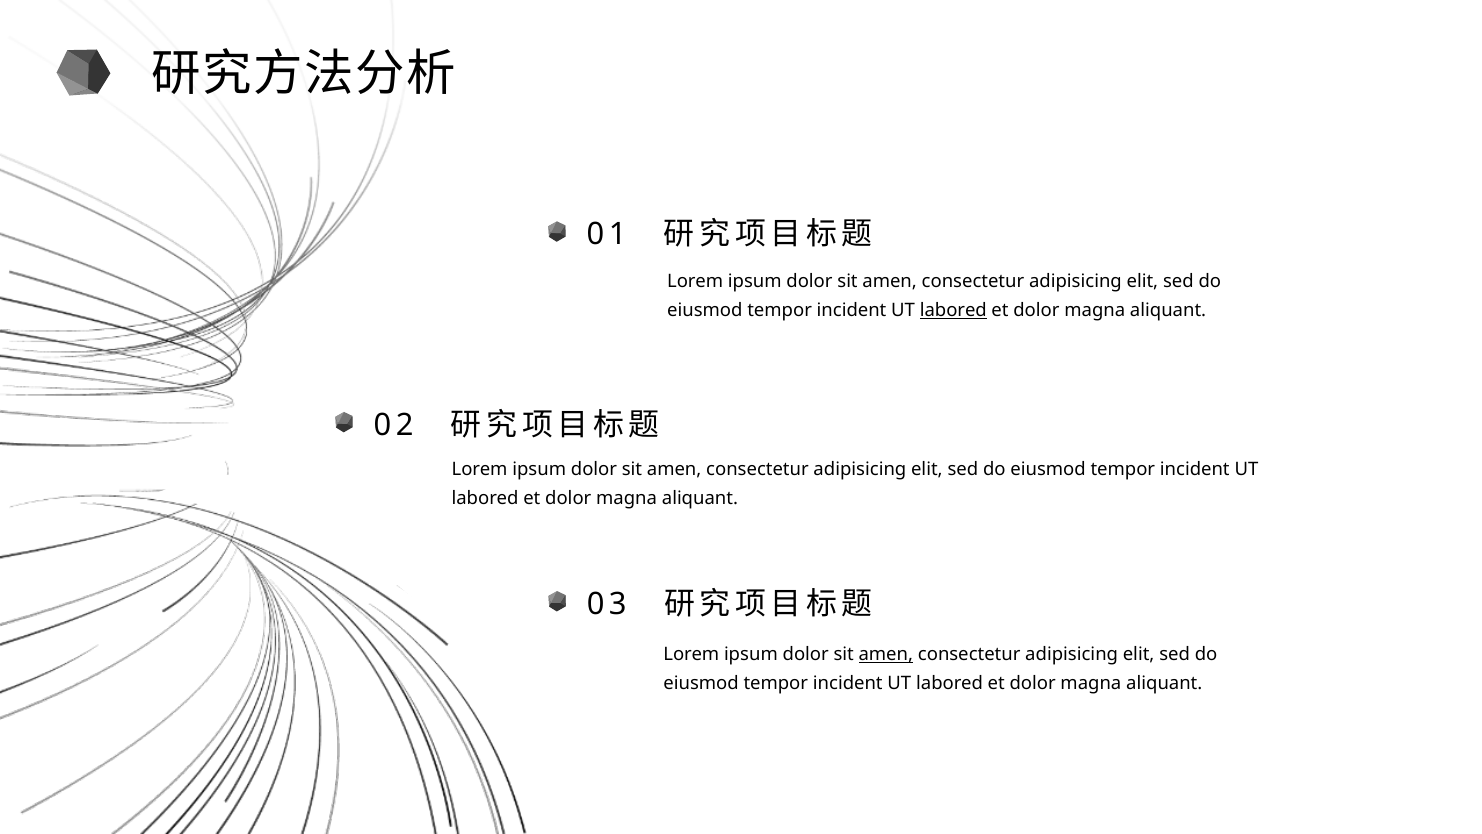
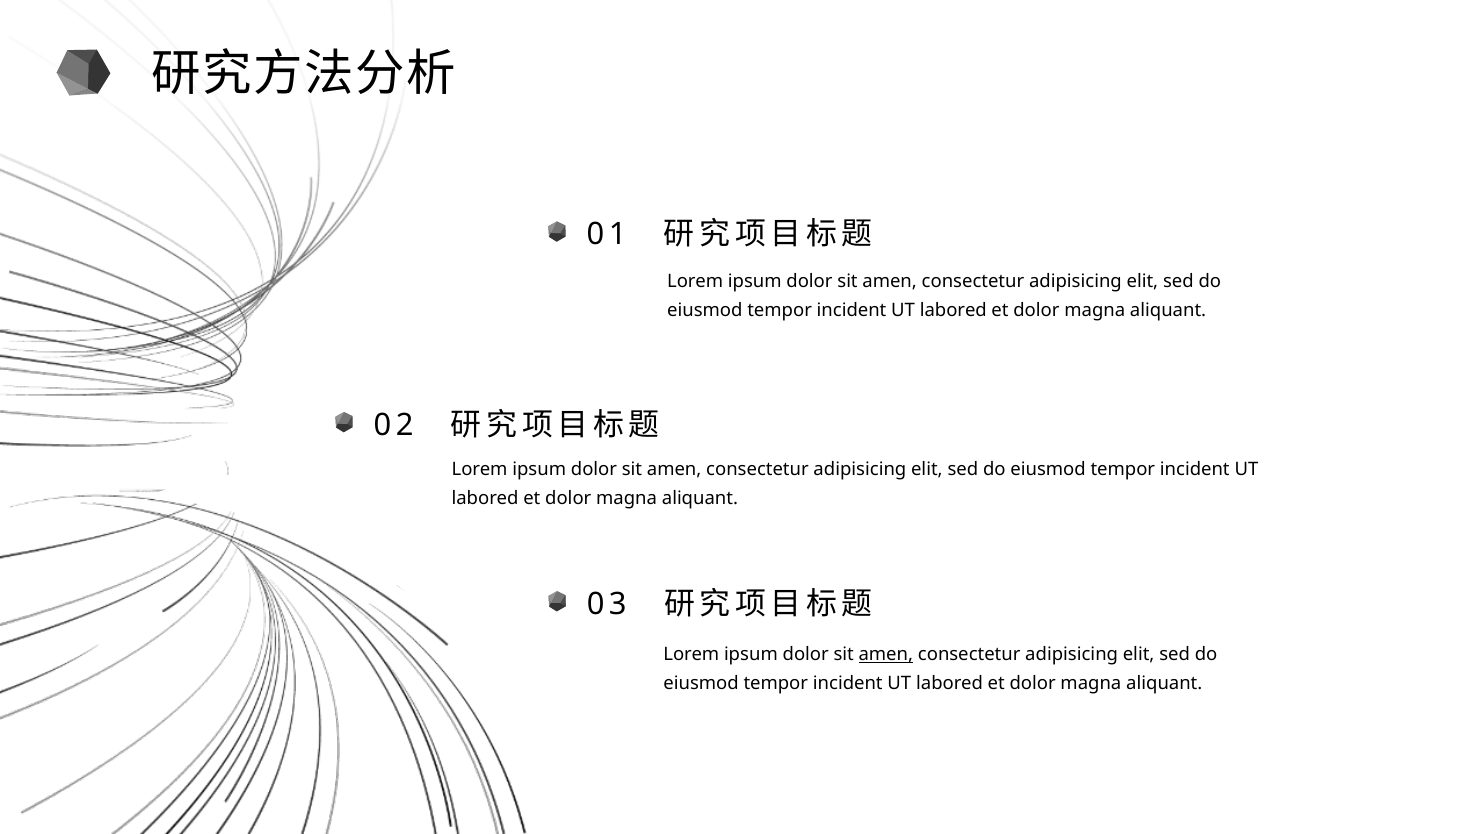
labored at (953, 310) underline: present -> none
